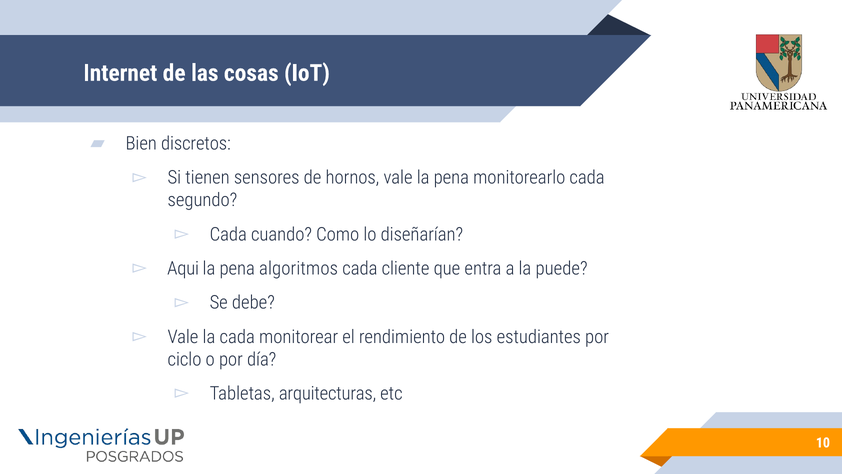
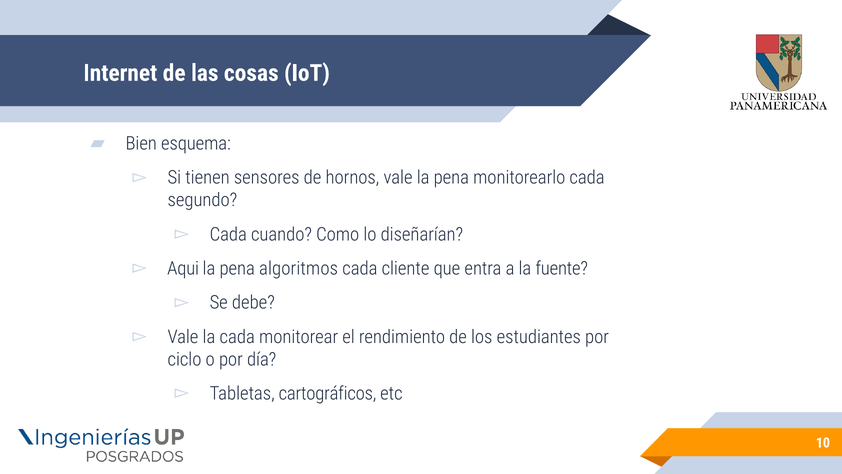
discretos: discretos -> esquema
puede: puede -> fuente
arquitecturas: arquitecturas -> cartográficos
